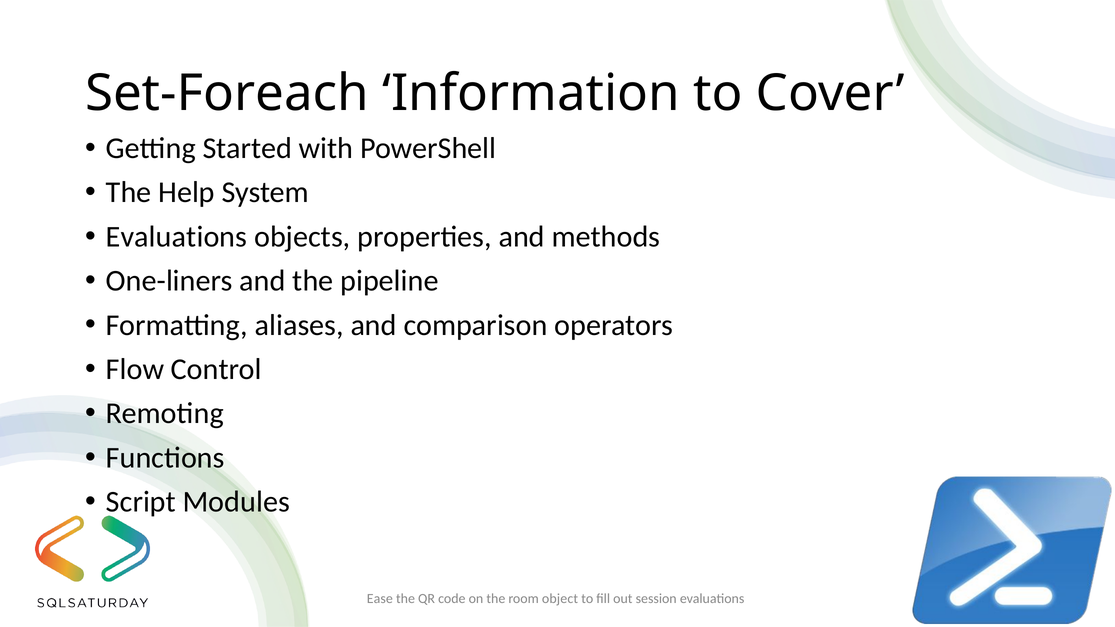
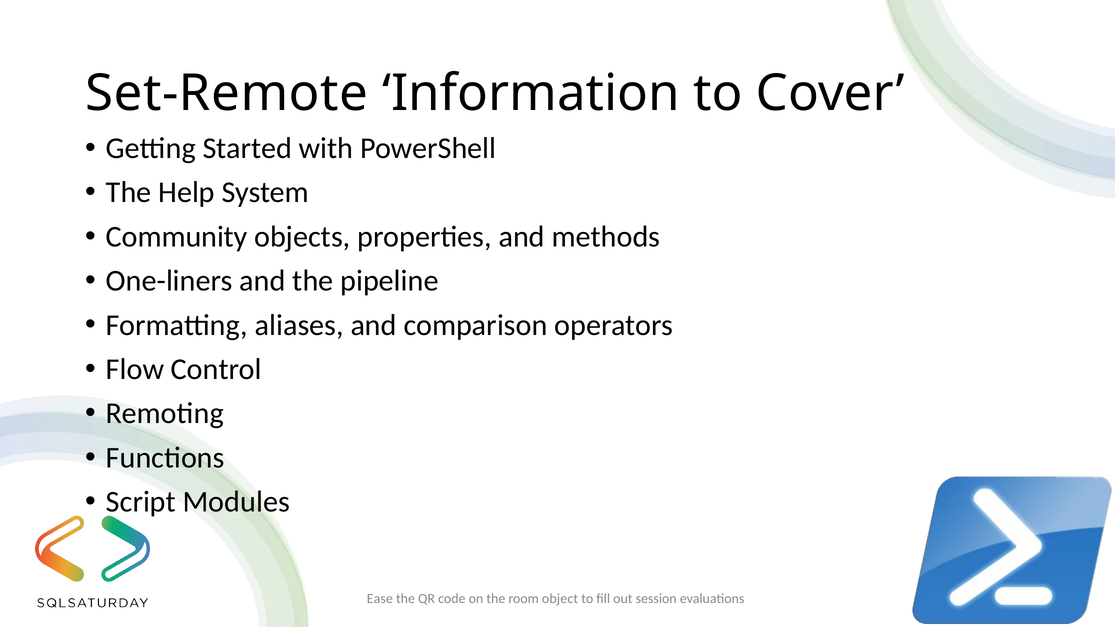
Set-Foreach: Set-Foreach -> Set-Remote
Evaluations at (177, 237): Evaluations -> Community
